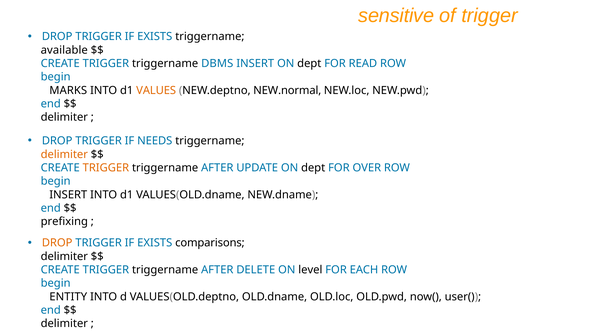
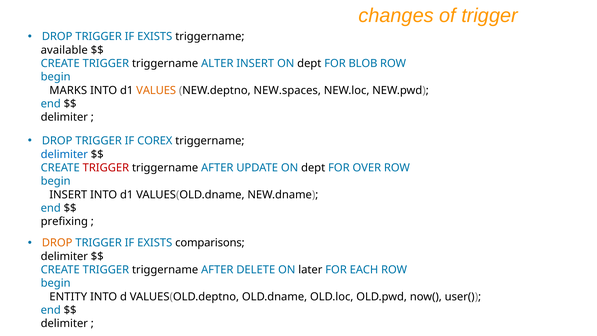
sensitive: sensitive -> changes
DBMS: DBMS -> ALTER
READ: READ -> BLOB
NEW.normal: NEW.normal -> NEW.spaces
NEEDS: NEEDS -> COREX
delimiter at (64, 154) colour: orange -> blue
TRIGGER at (106, 168) colour: orange -> red
level: level -> later
